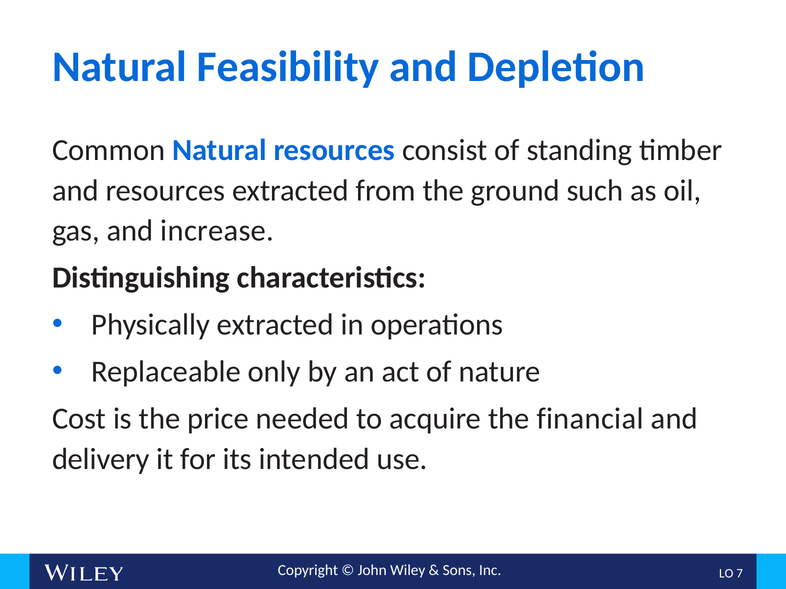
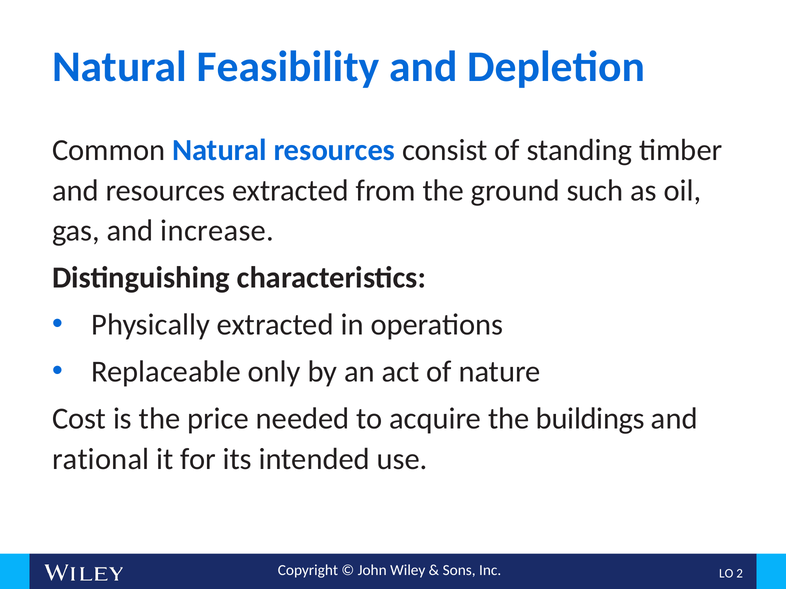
financial: financial -> buildings
delivery: delivery -> rational
7: 7 -> 2
